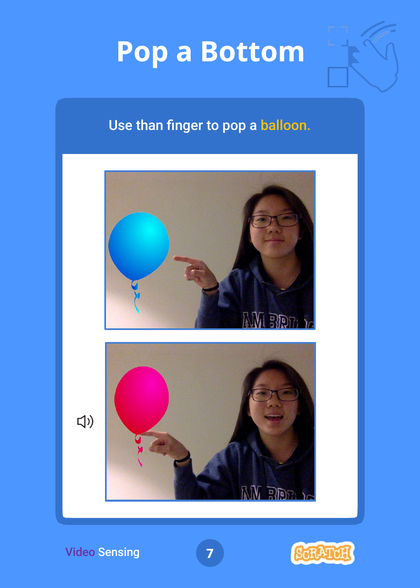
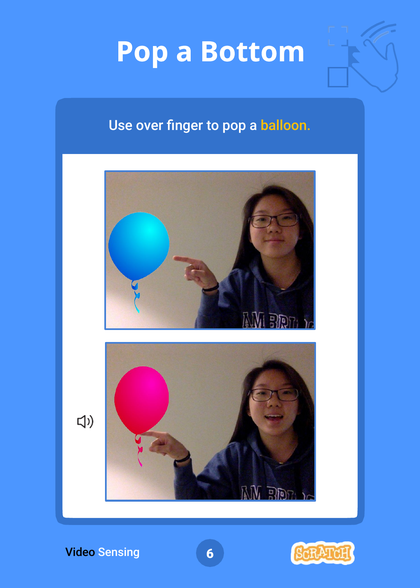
than: than -> over
Video colour: purple -> black
7: 7 -> 6
